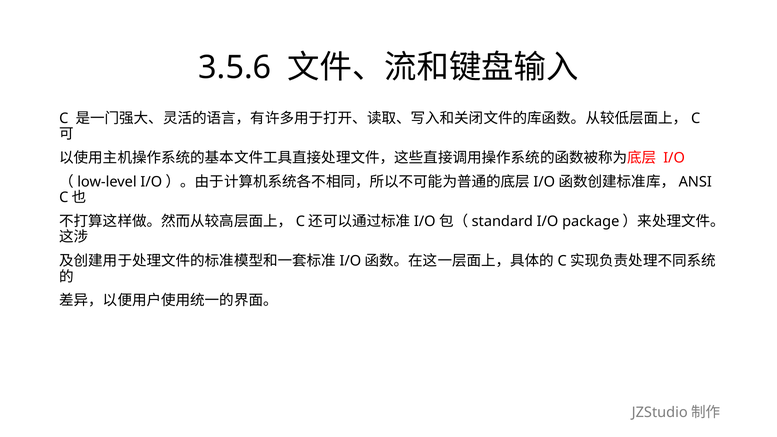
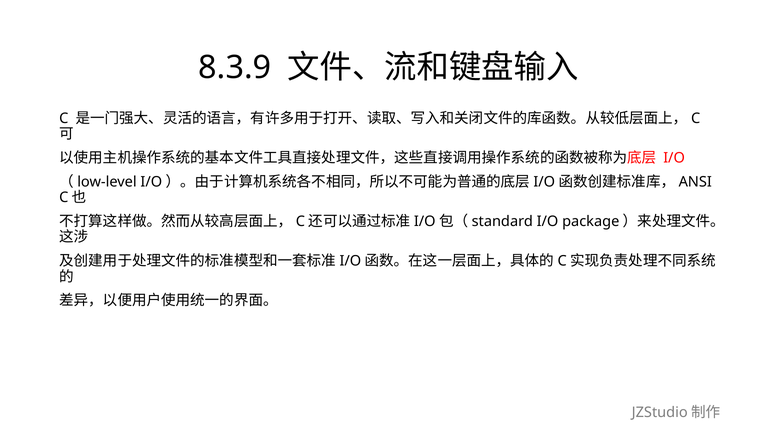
3.5.6: 3.5.6 -> 8.3.9
